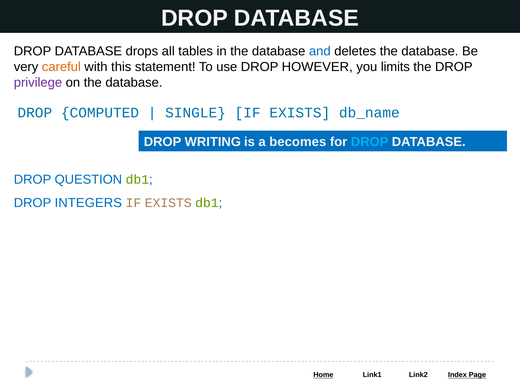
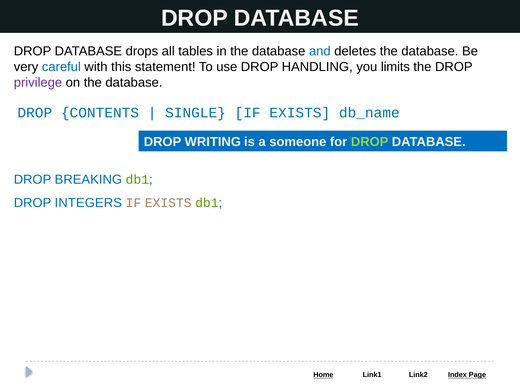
careful colour: orange -> blue
HOWEVER: HOWEVER -> HANDLING
COMPUTED: COMPUTED -> CONTENTS
becomes: becomes -> someone
DROP at (370, 142) colour: light blue -> light green
QUESTION: QUESTION -> BREAKING
